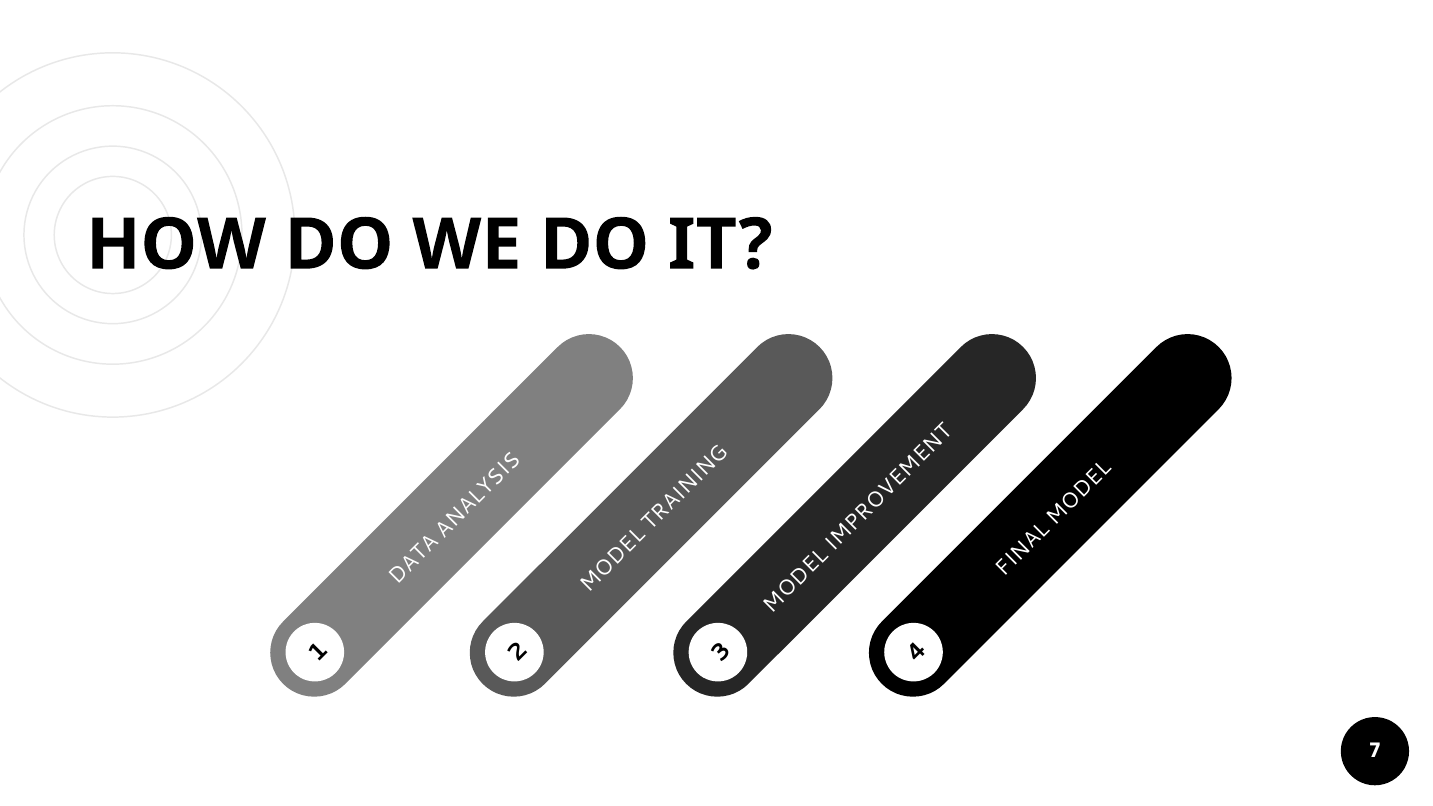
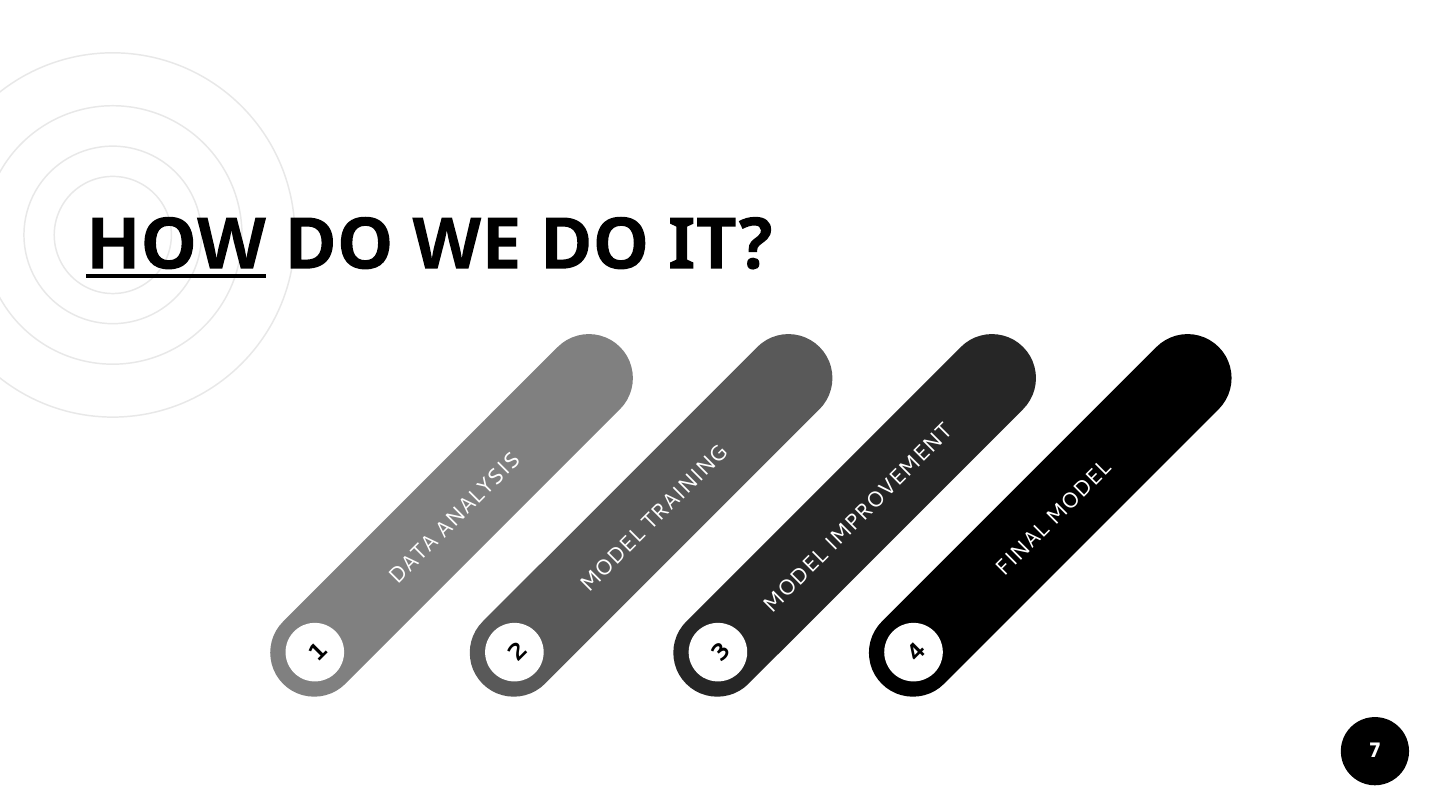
HOW underline: none -> present
